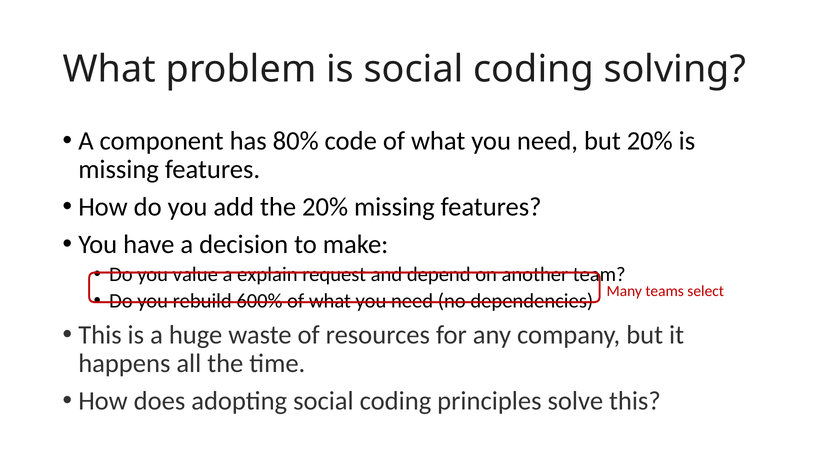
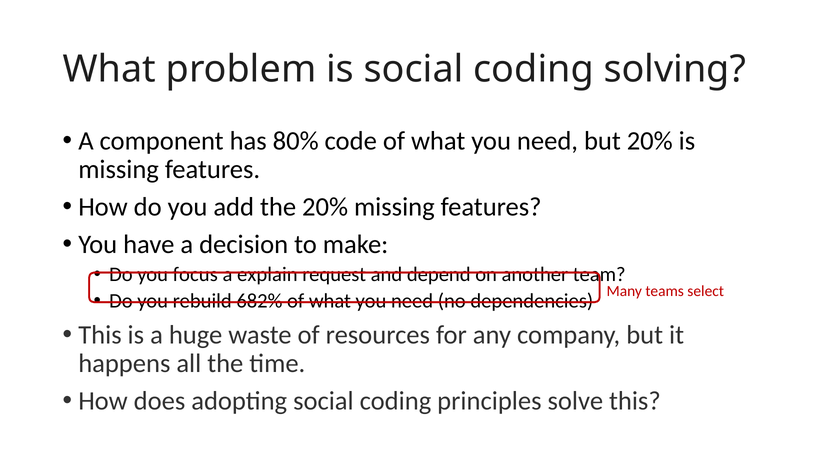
value: value -> focus
600%: 600% -> 682%
